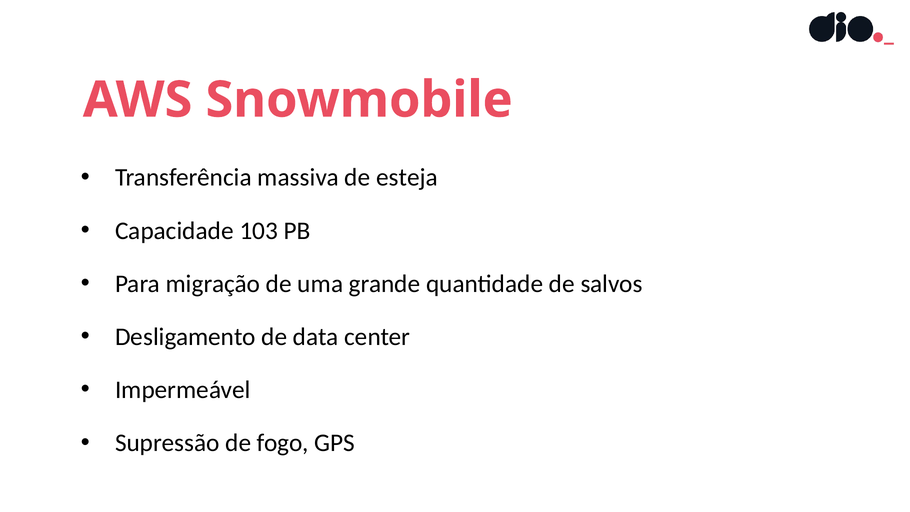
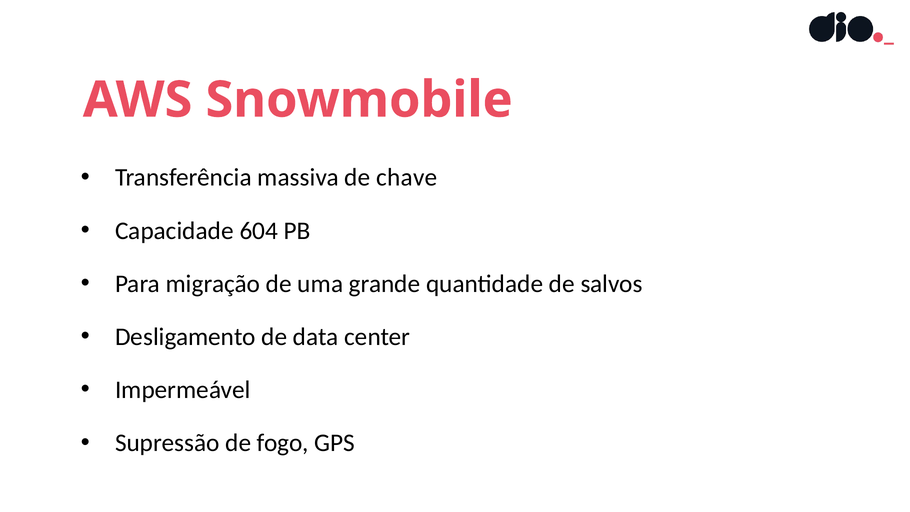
esteja: esteja -> chave
103: 103 -> 604
